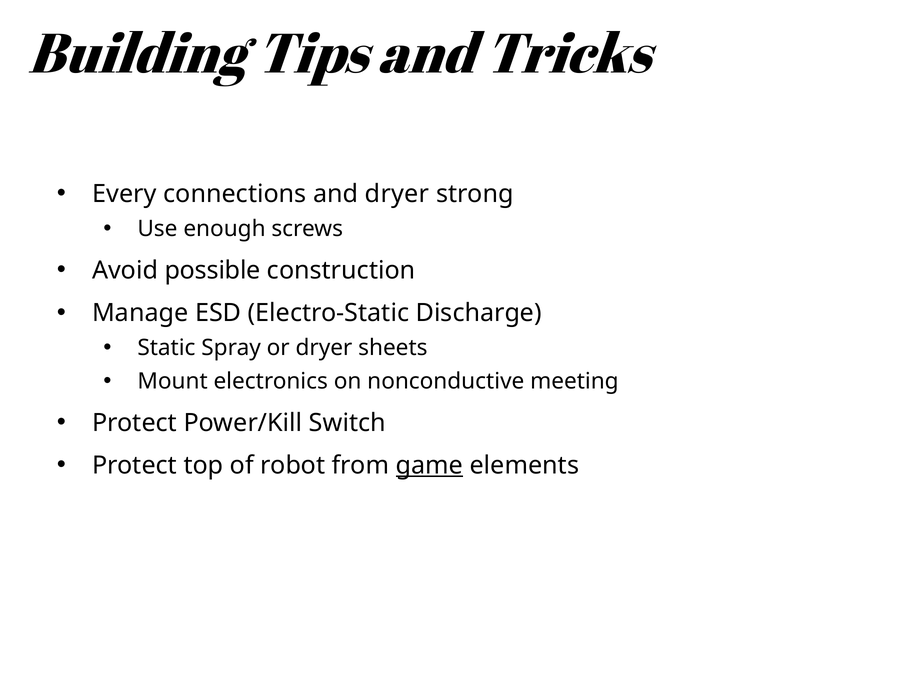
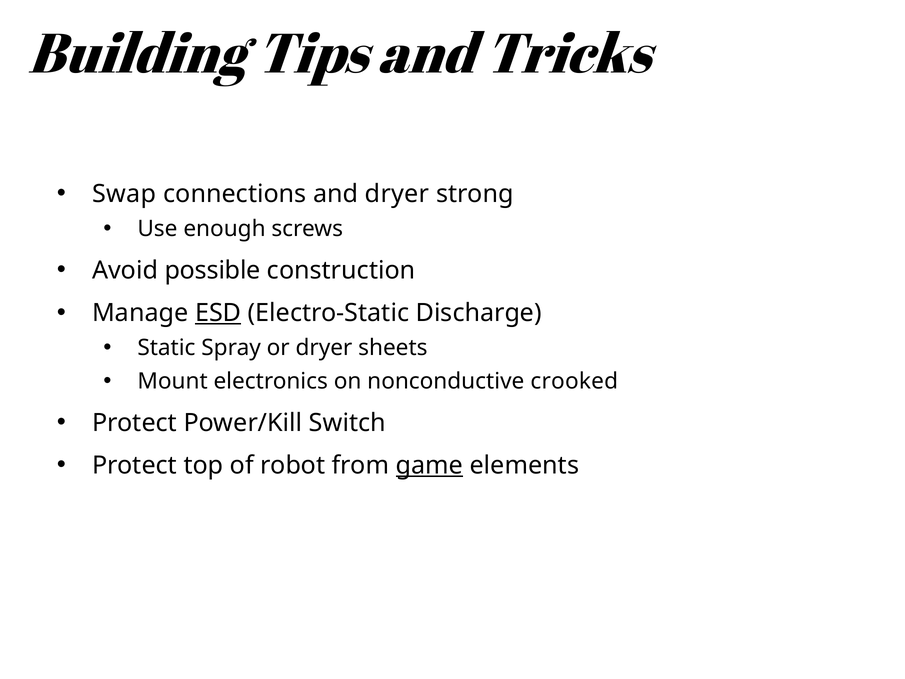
Every: Every -> Swap
ESD underline: none -> present
meeting: meeting -> crooked
